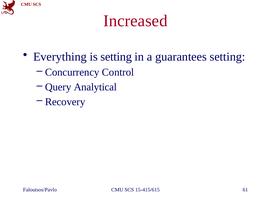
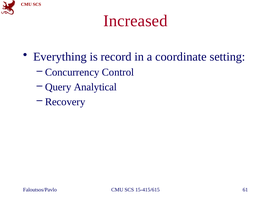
is setting: setting -> record
guarantees: guarantees -> coordinate
